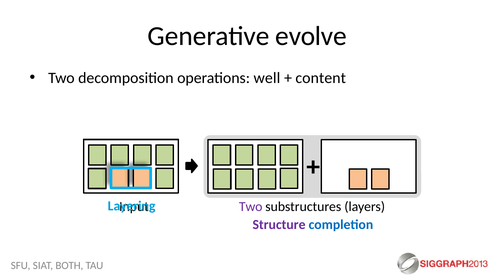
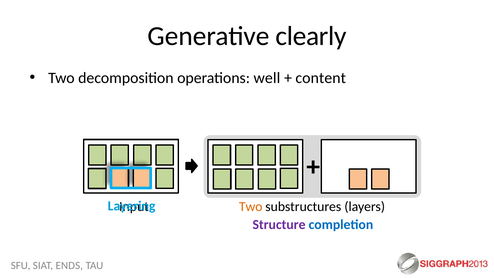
evolve: evolve -> clearly
Two at (251, 206) colour: purple -> orange
BOTH: BOTH -> ENDS
